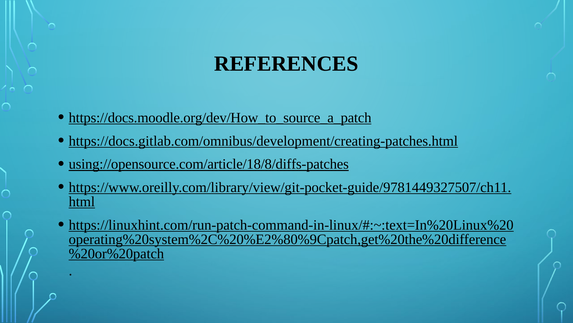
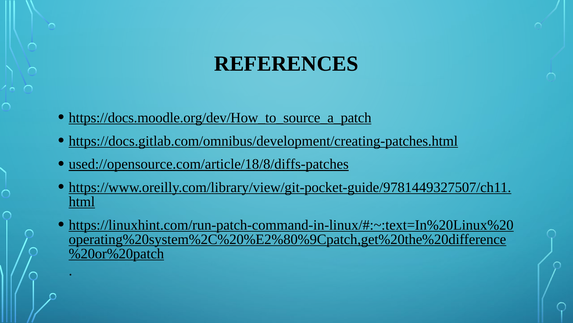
using://opensource.com/article/18/8/diffs-patches: using://opensource.com/article/18/8/diffs-patches -> used://opensource.com/article/18/8/diffs-patches
